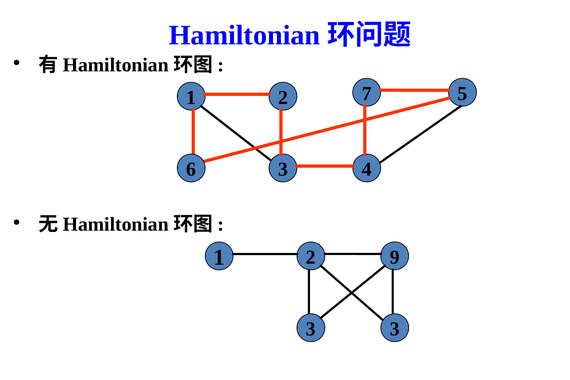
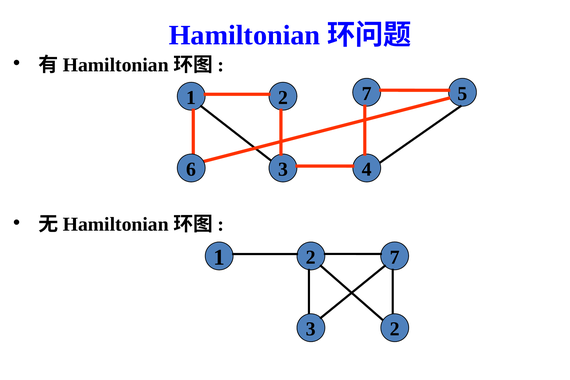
9 at (395, 257): 9 -> 7
3 3: 3 -> 2
